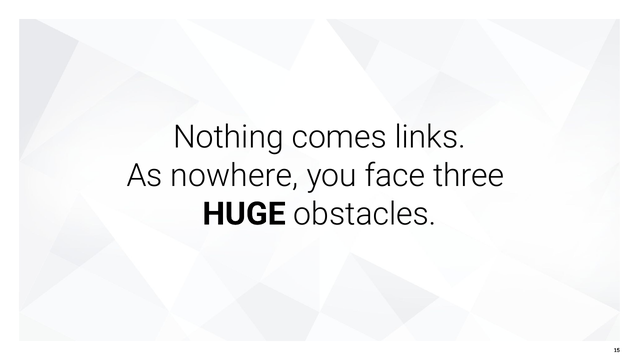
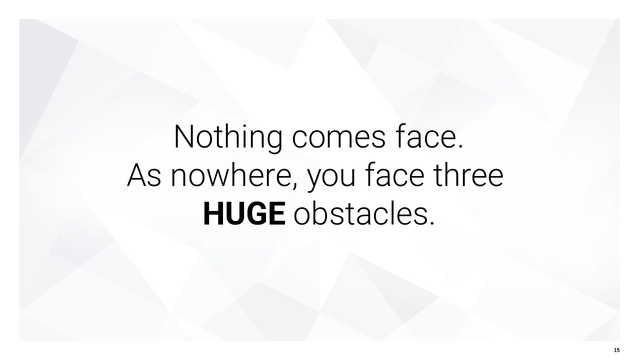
comes links: links -> face
